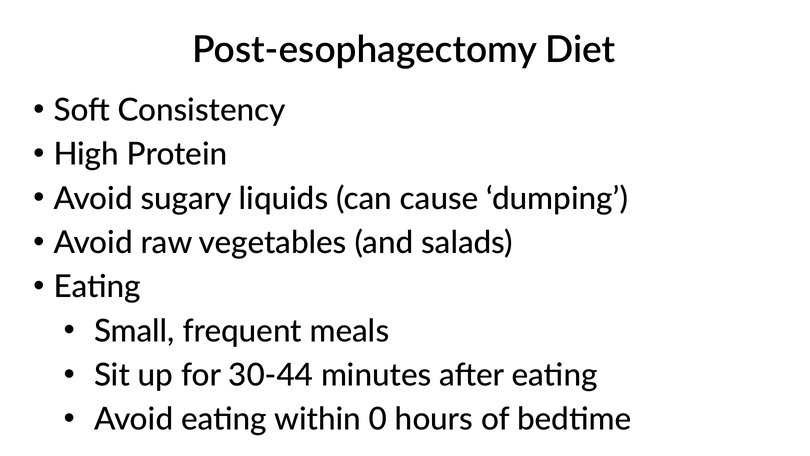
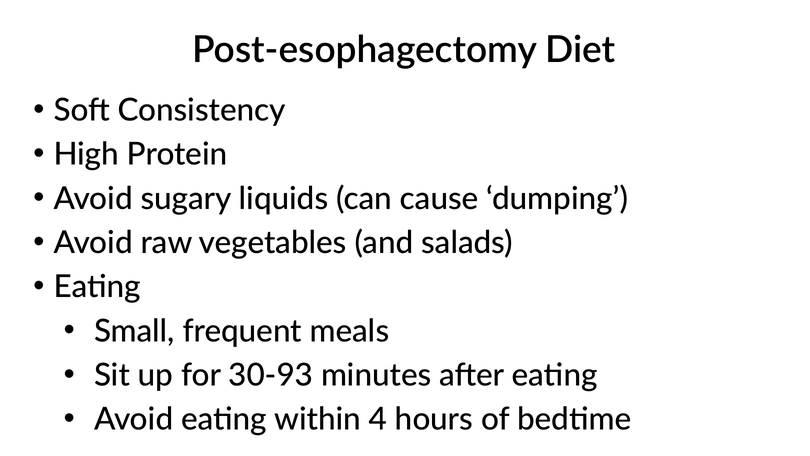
30-44: 30-44 -> 30-93
0: 0 -> 4
